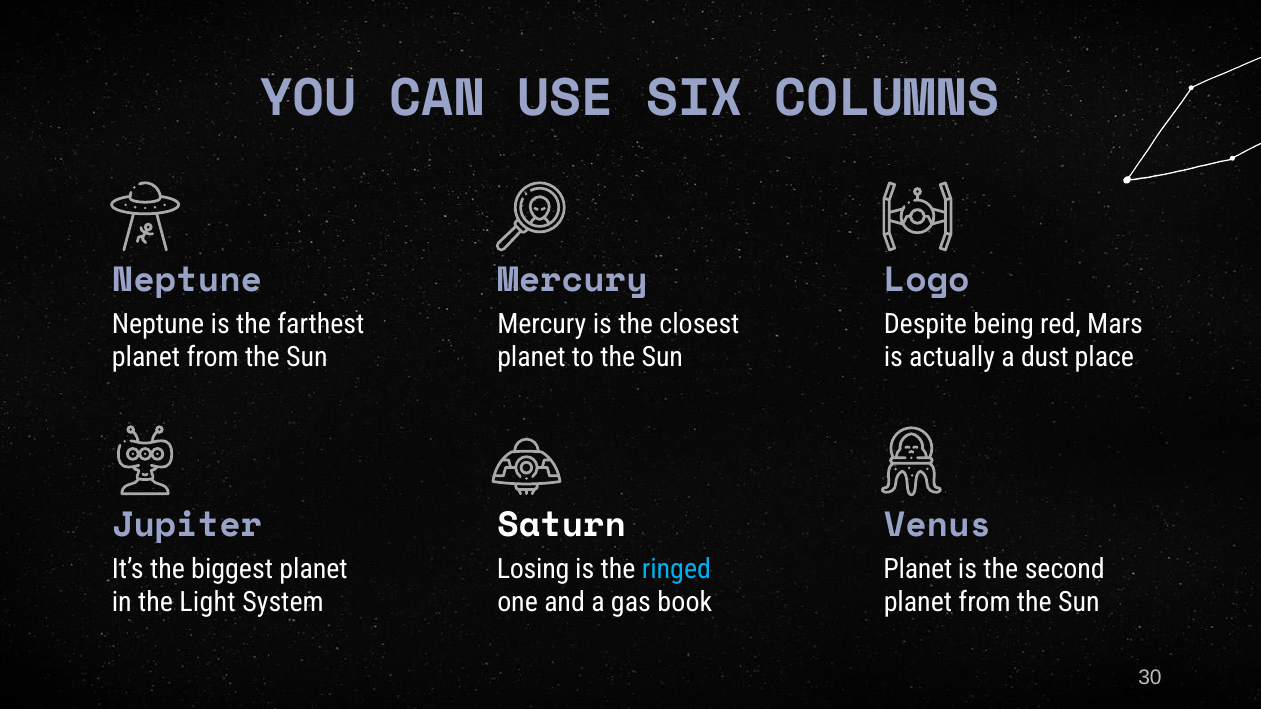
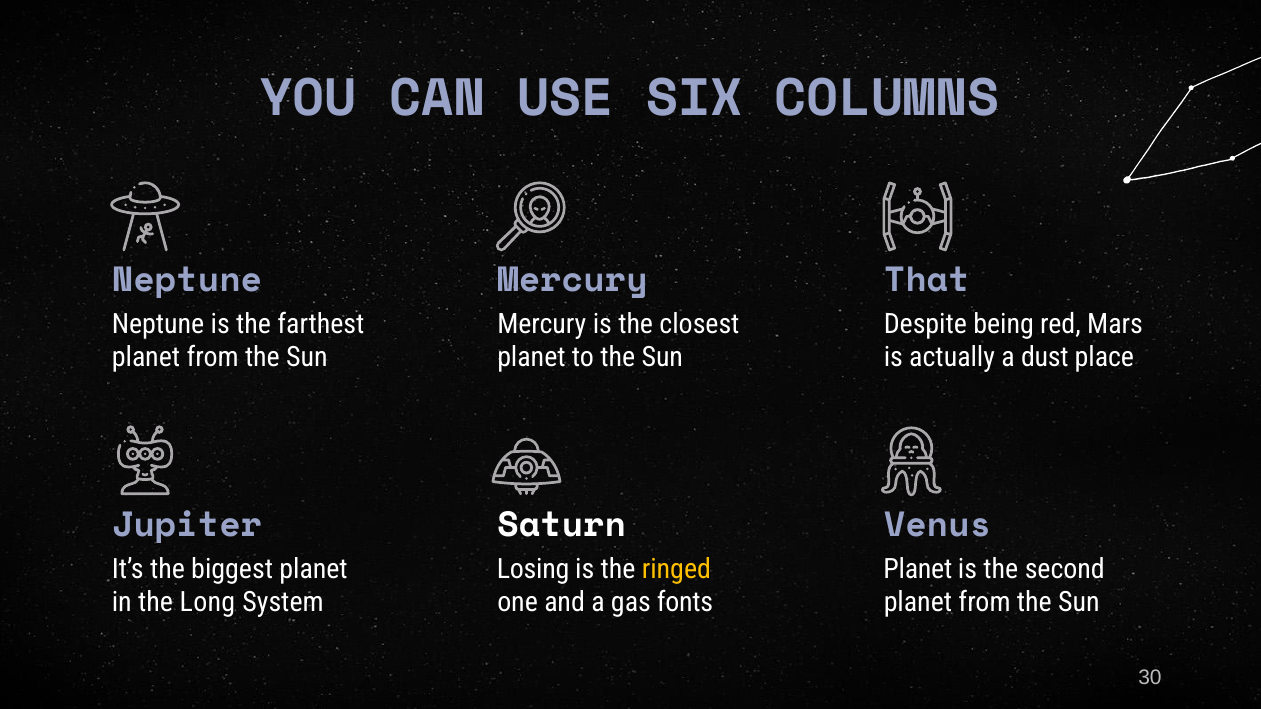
Logo: Logo -> That
ringed colour: light blue -> yellow
Light: Light -> Long
book: book -> fonts
